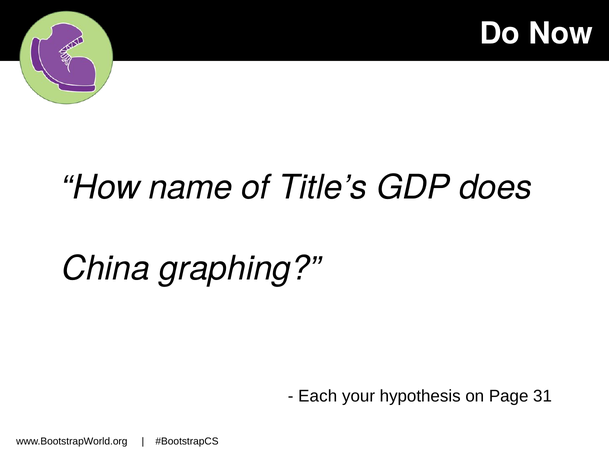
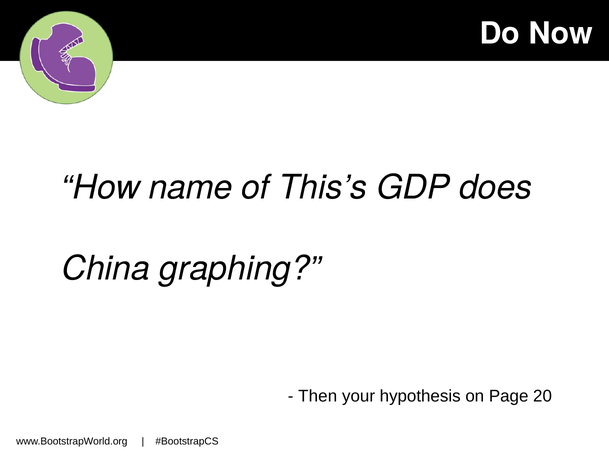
Title’s: Title’s -> This’s
Each: Each -> Then
31: 31 -> 20
